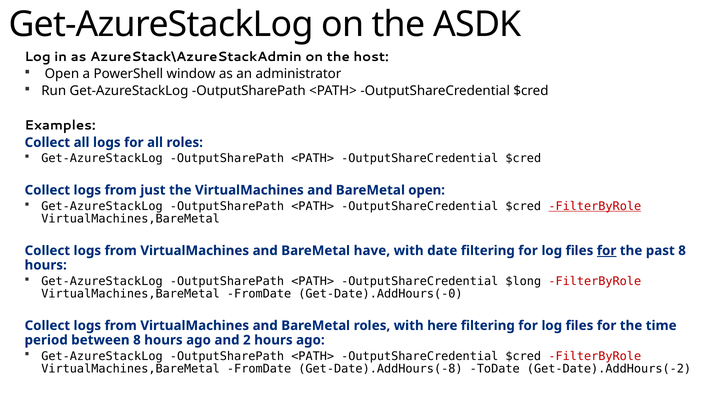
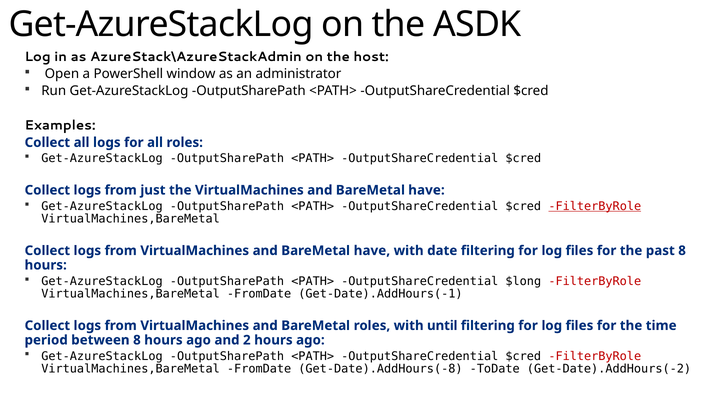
open at (427, 190): open -> have
for at (607, 250) underline: present -> none
Get-Date).AddHours(-0: Get-Date).AddHours(-0 -> Get-Date).AddHours(-1
here: here -> until
